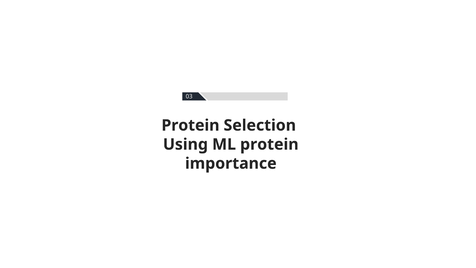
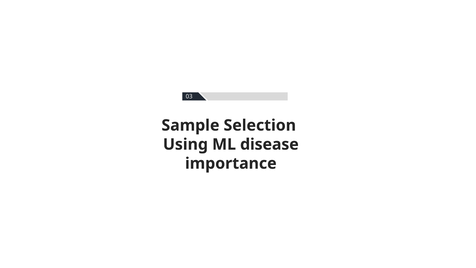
Protein at (190, 125): Protein -> Sample
ML protein: protein -> disease
